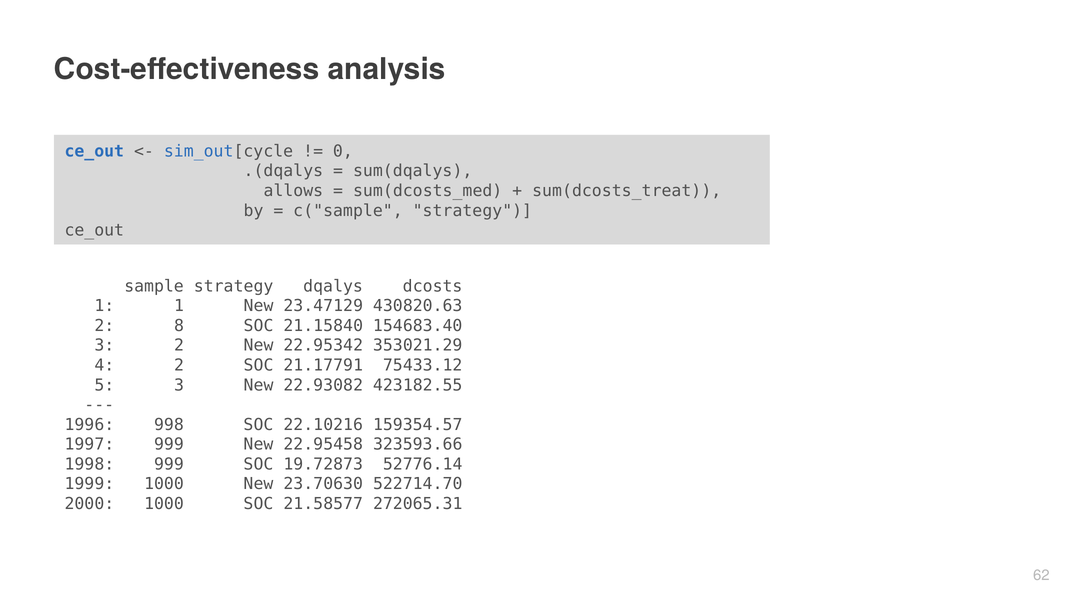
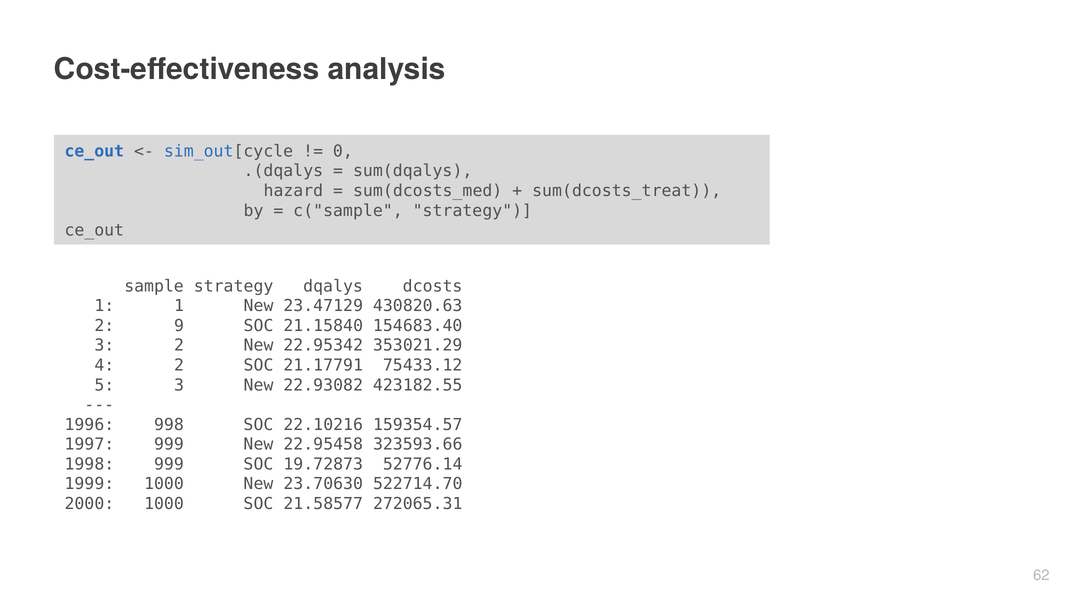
allows: allows -> hazard
8: 8 -> 9
